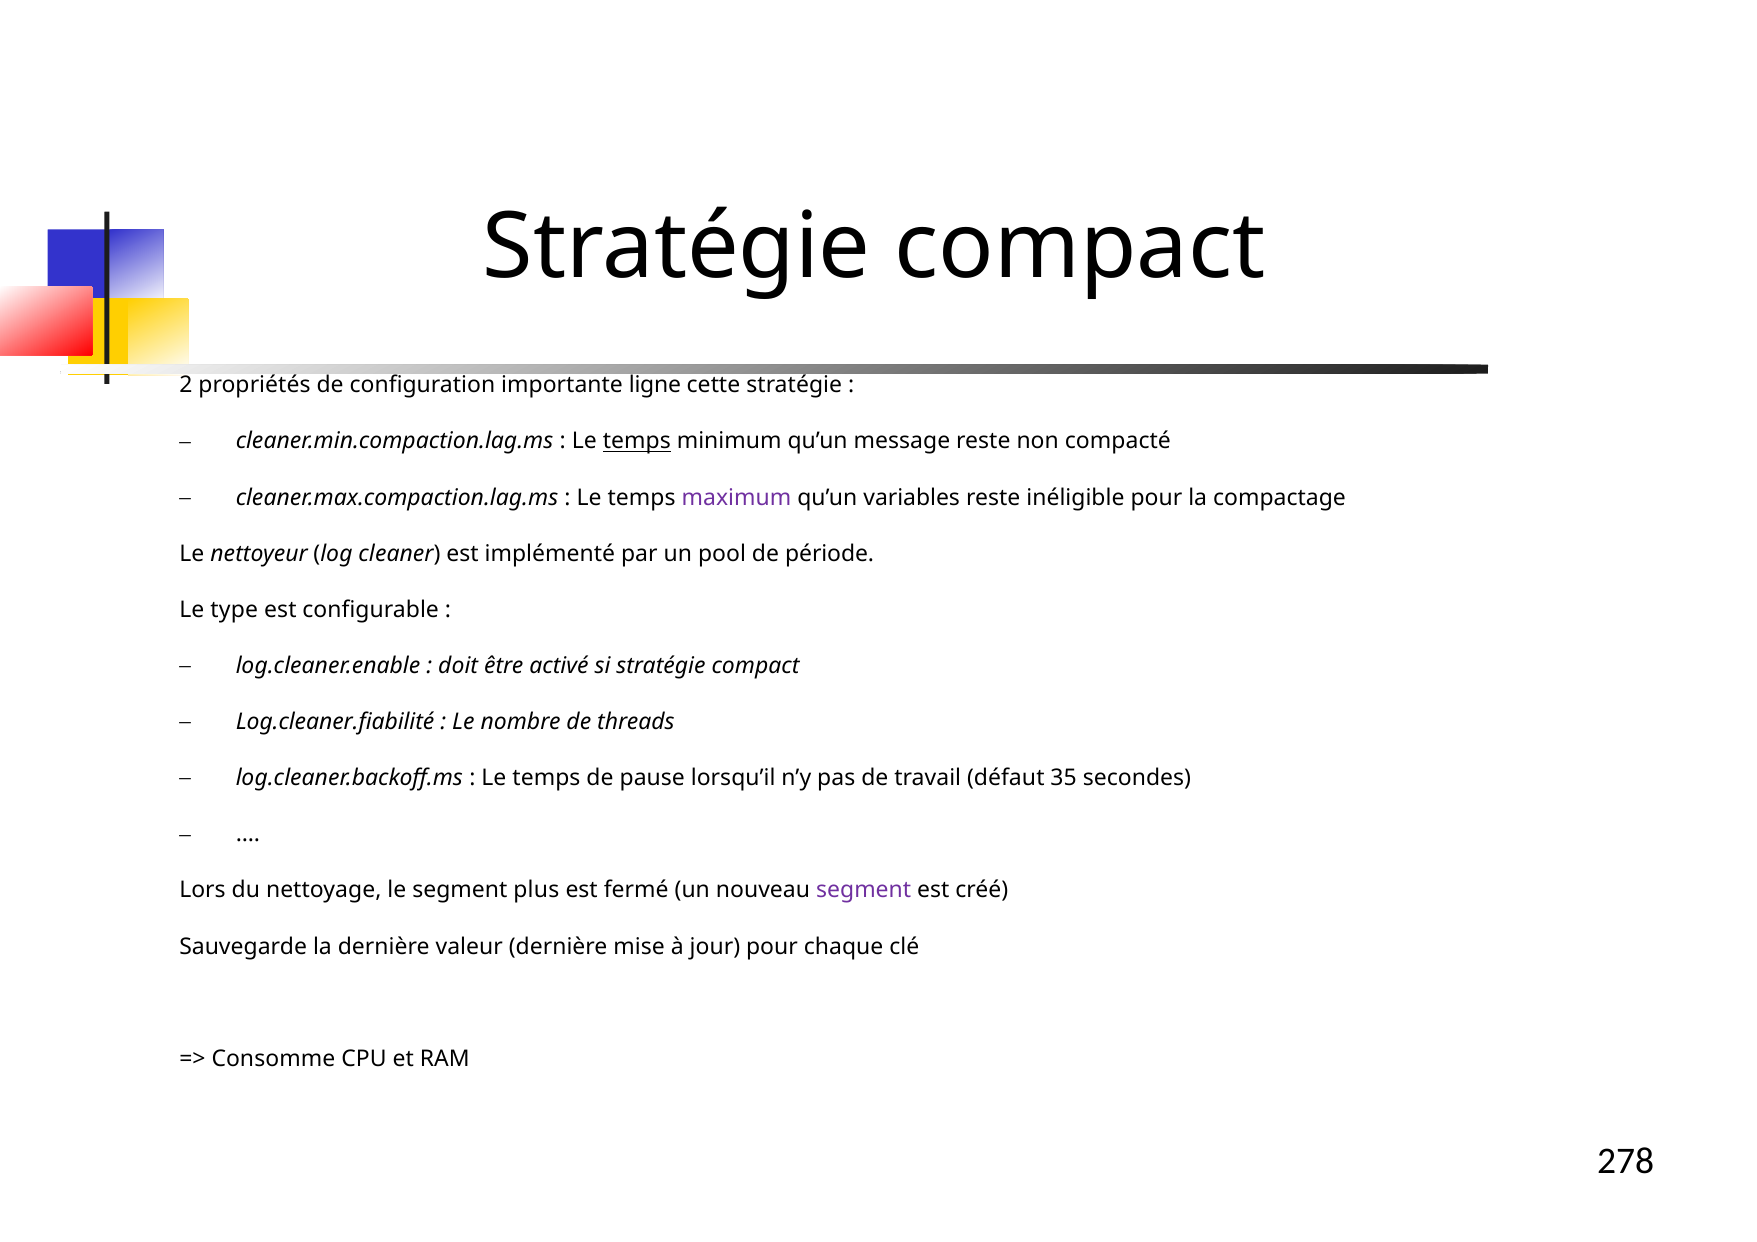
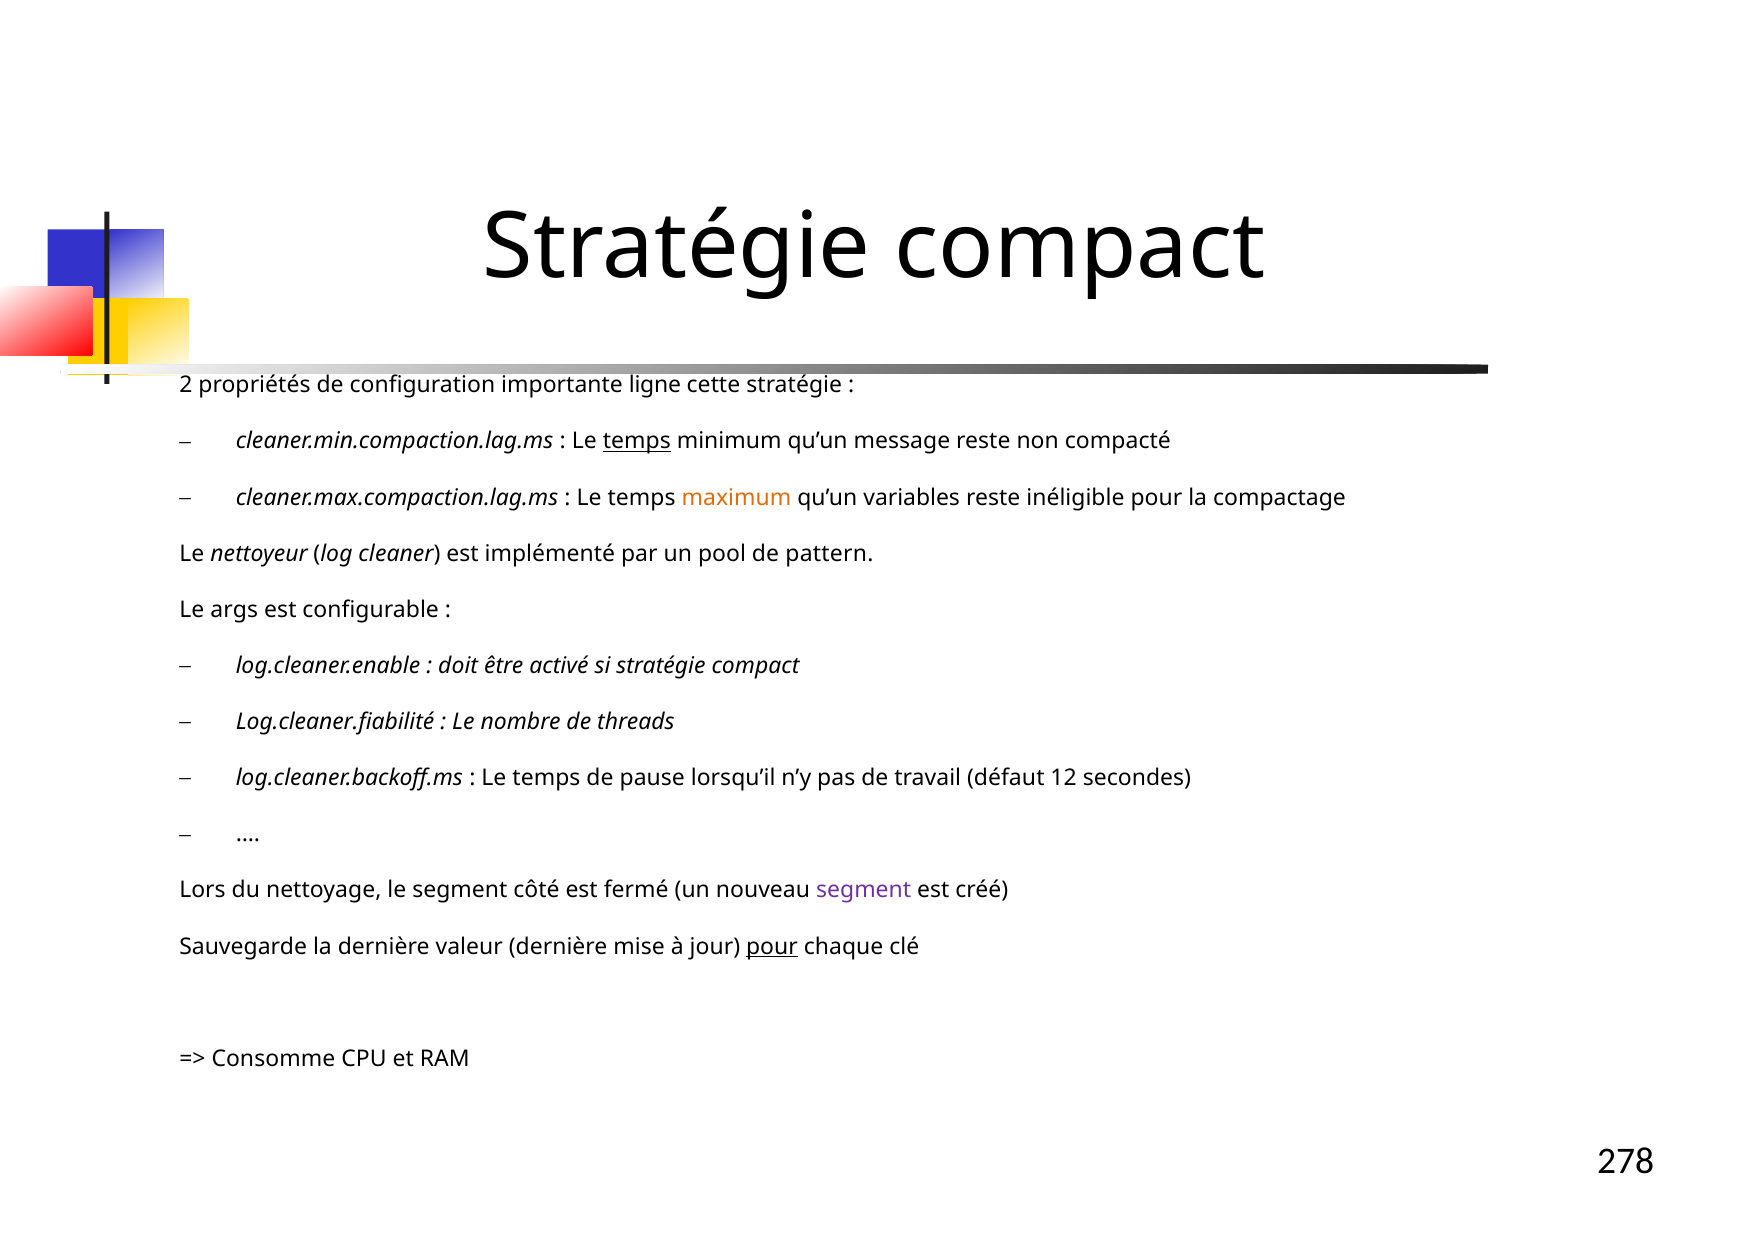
maximum colour: purple -> orange
période: période -> pattern
type: type -> args
35: 35 -> 12
plus: plus -> côté
pour at (772, 947) underline: none -> present
